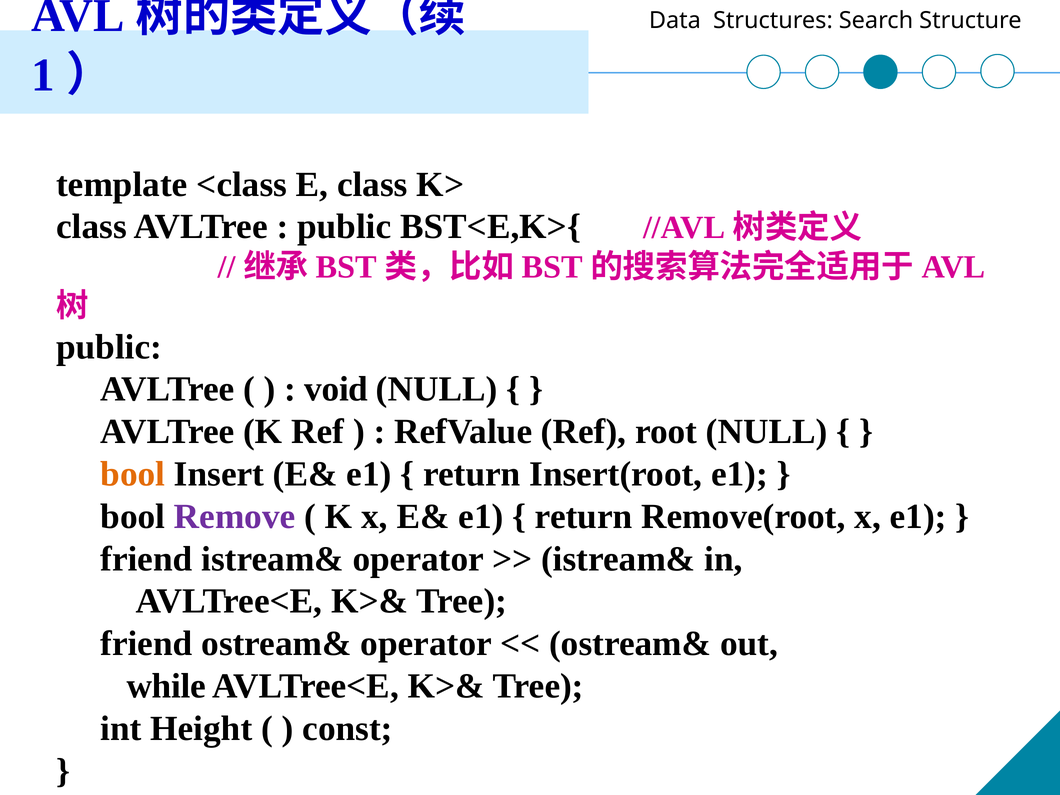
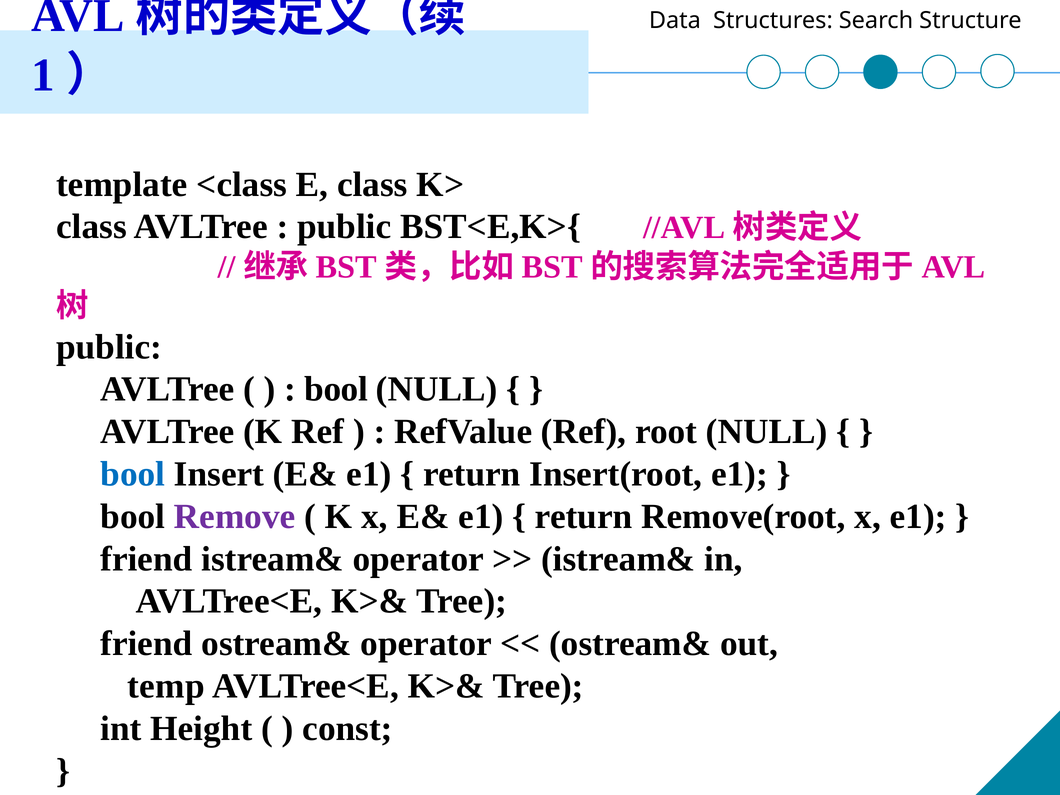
void at (336, 389): void -> bool
bool at (133, 474) colour: orange -> blue
while: while -> temp
